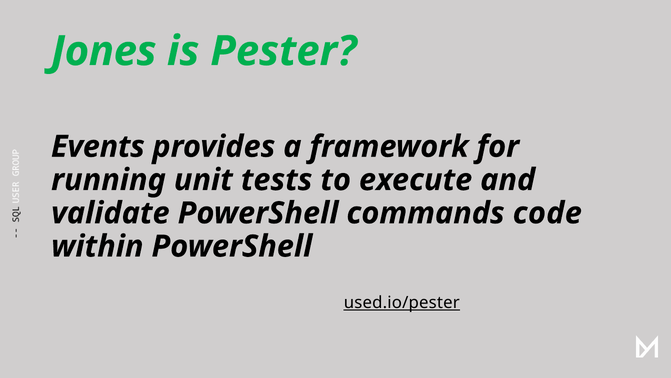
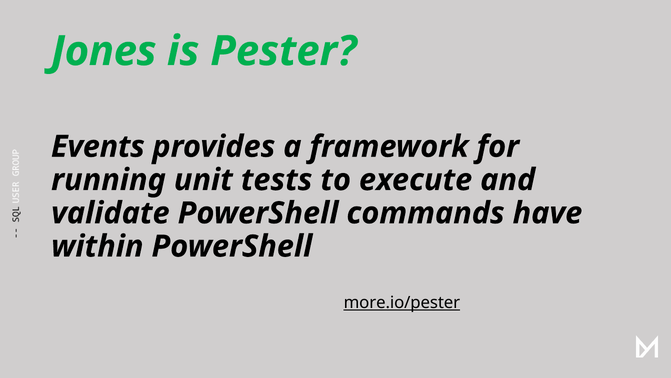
code: code -> have
used.io/pester: used.io/pester -> more.io/pester
